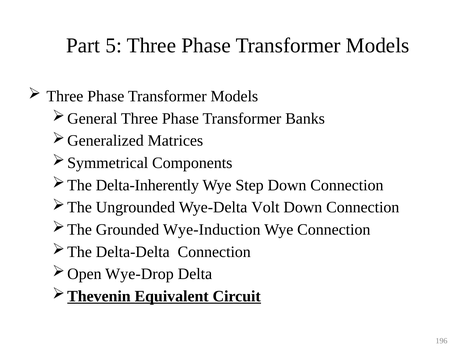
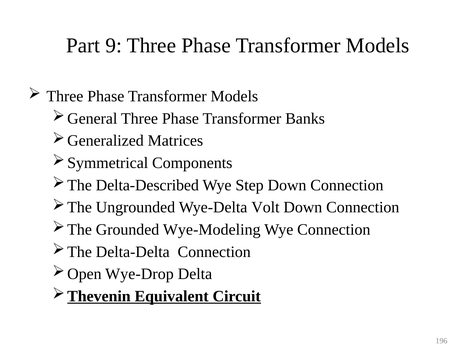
5: 5 -> 9
Delta-Inherently: Delta-Inherently -> Delta-Described
Wye-Induction: Wye-Induction -> Wye-Modeling
